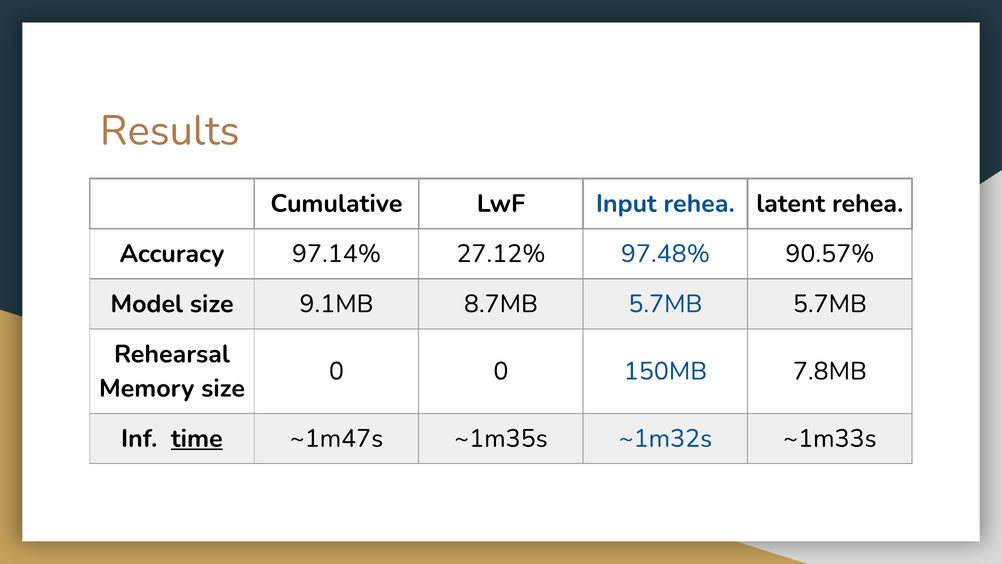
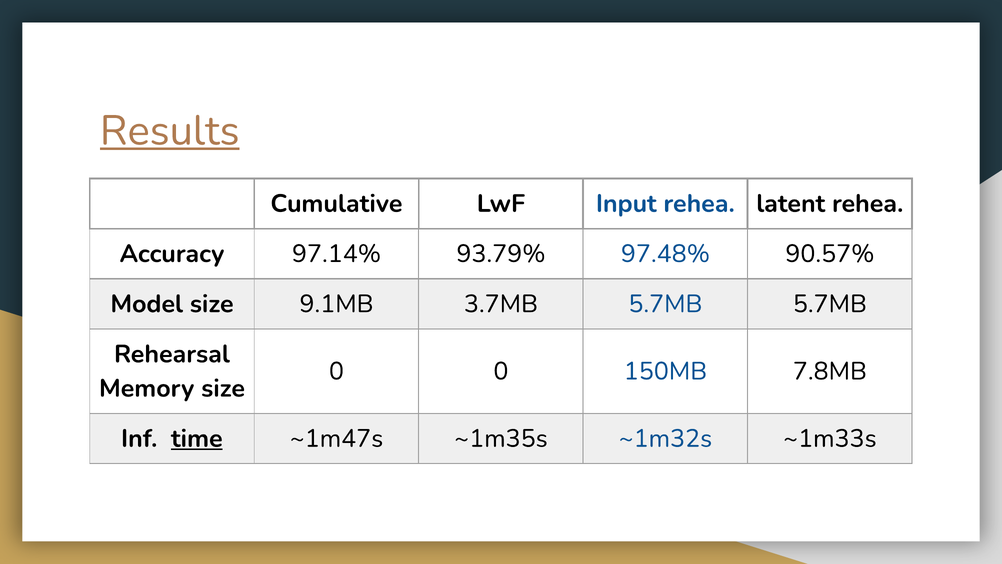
Results underline: none -> present
27.12%: 27.12% -> 93.79%
8.7MB: 8.7MB -> 3.7MB
